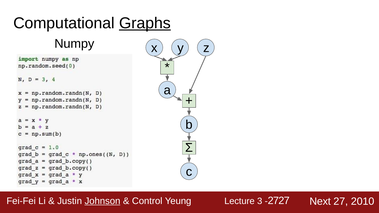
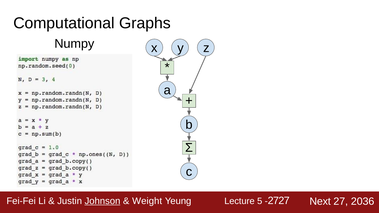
Graphs underline: present -> none
Control: Control -> Weight
3: 3 -> 5
2010: 2010 -> 2036
